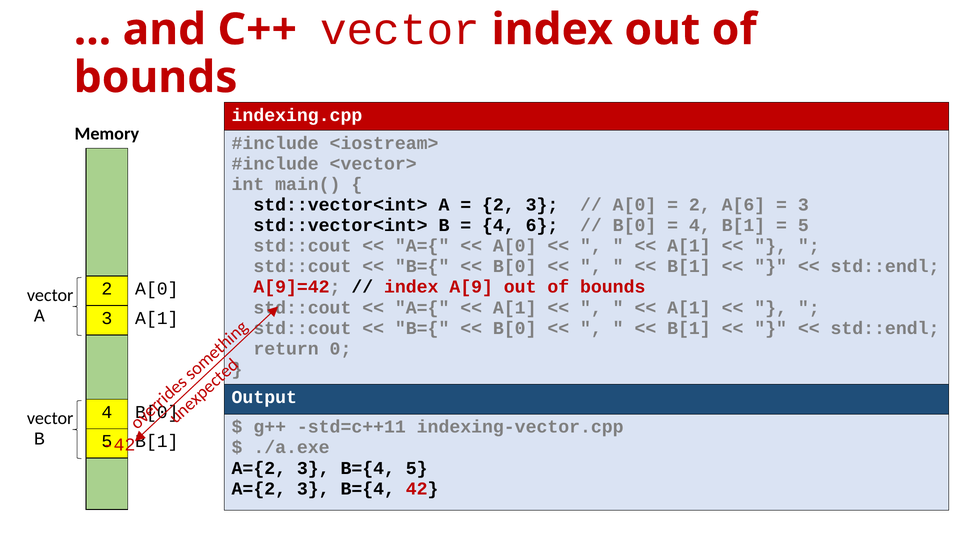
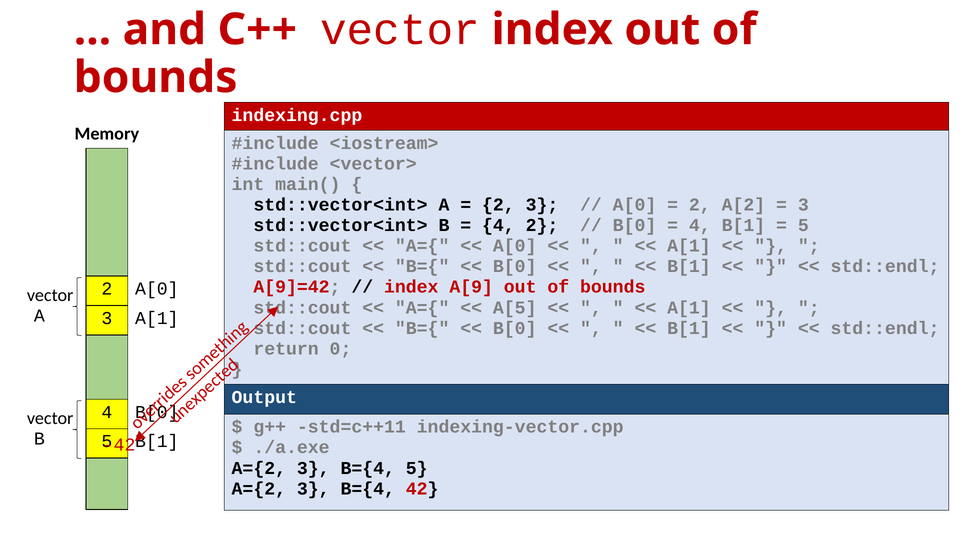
A[6: A[6 -> A[2
4 6: 6 -> 2
A[1 at (515, 308): A[1 -> A[5
